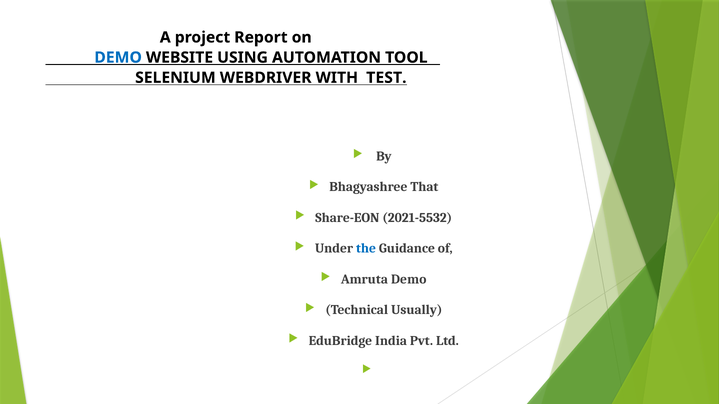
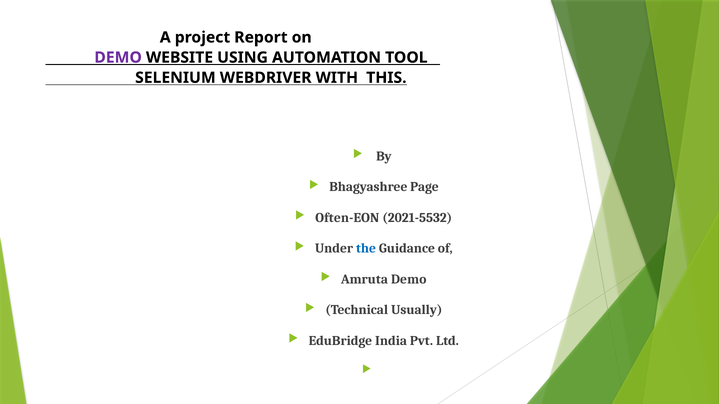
DEMO at (118, 58) colour: blue -> purple
TEST: TEST -> THIS
That: That -> Page
Share-EON: Share-EON -> Often-EON
